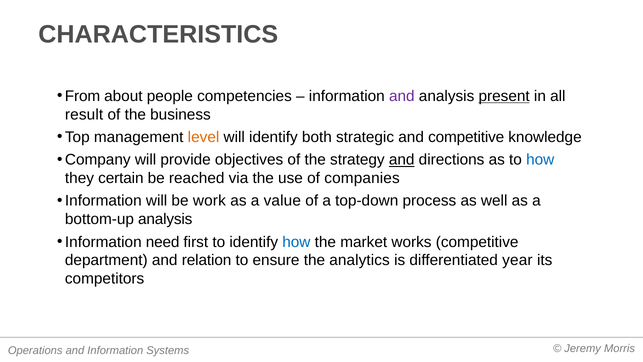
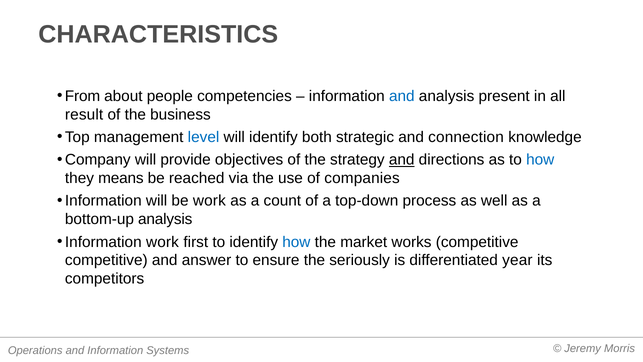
and at (402, 96) colour: purple -> blue
present underline: present -> none
level colour: orange -> blue
and competitive: competitive -> connection
certain: certain -> means
value: value -> count
Information need: need -> work
department at (106, 260): department -> competitive
relation: relation -> answer
analytics: analytics -> seriously
